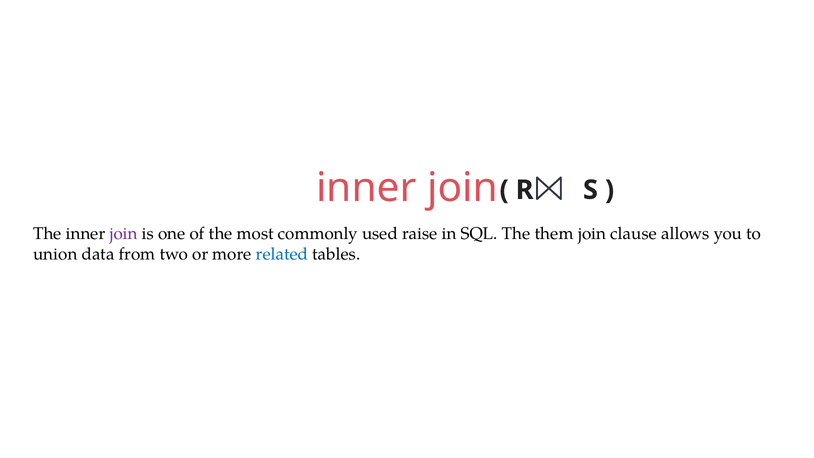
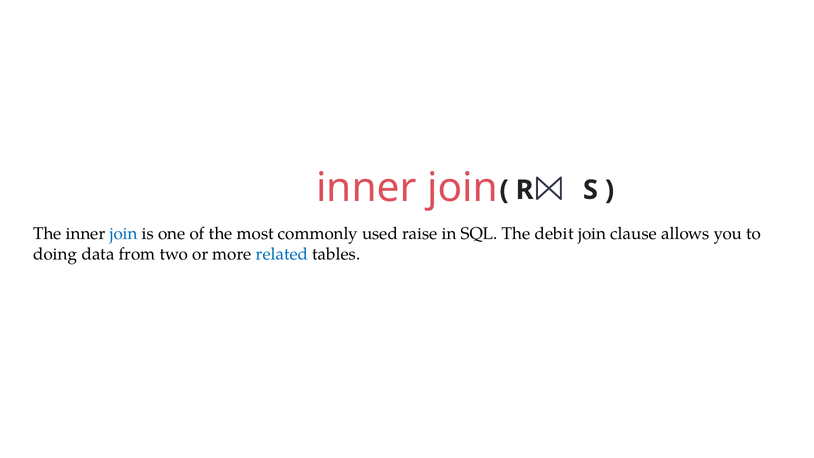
join at (124, 234) colour: purple -> blue
them: them -> debit
union: union -> doing
